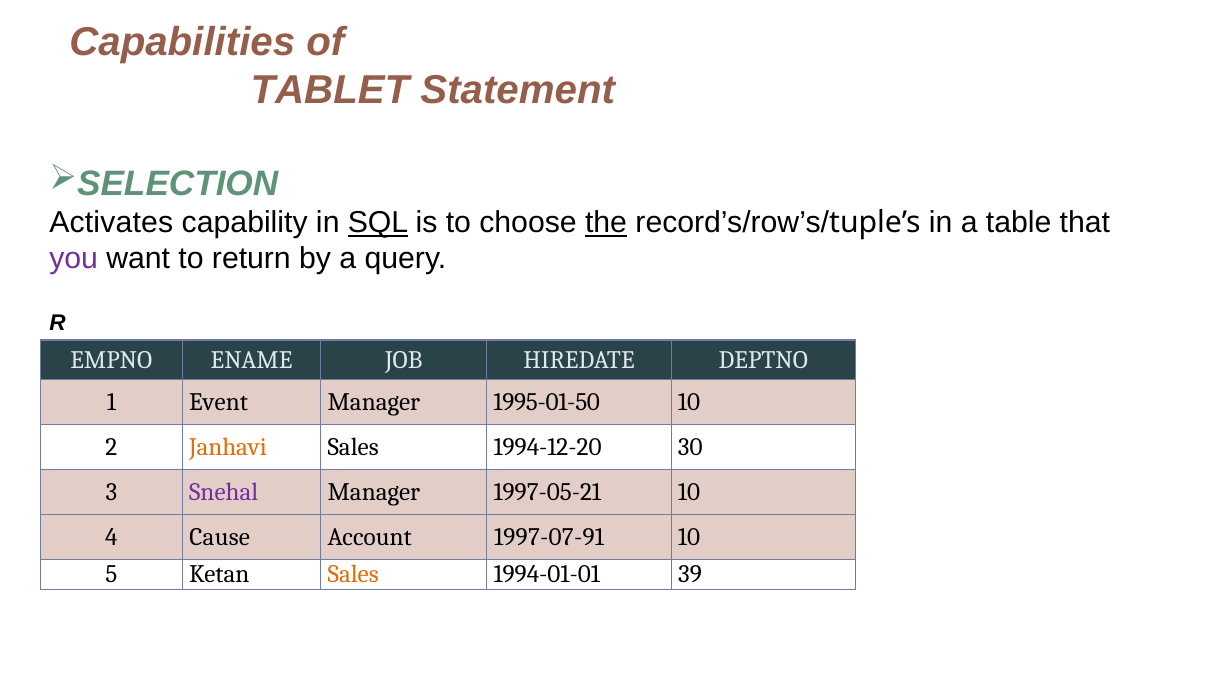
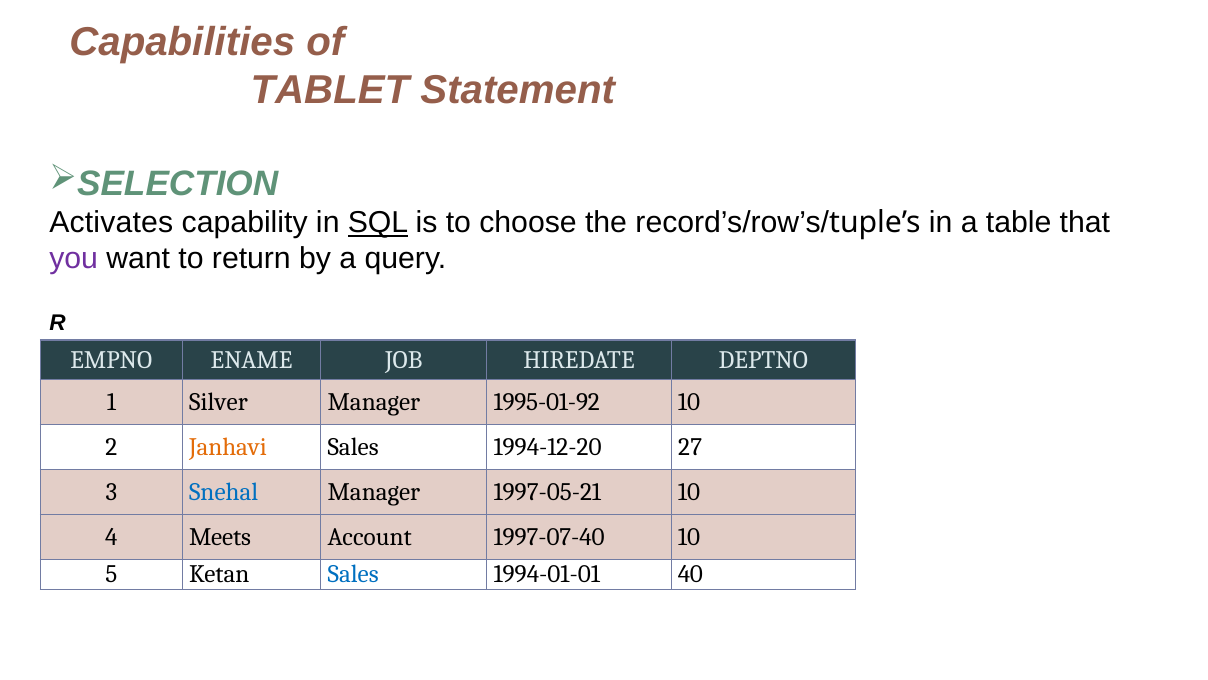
the underline: present -> none
Event: Event -> Silver
1995-01-50: 1995-01-50 -> 1995-01-92
30: 30 -> 27
Snehal colour: purple -> blue
Cause: Cause -> Meets
1997-07-91: 1997-07-91 -> 1997-07-40
Sales at (353, 574) colour: orange -> blue
39: 39 -> 40
